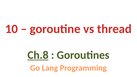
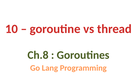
Ch.8 underline: present -> none
